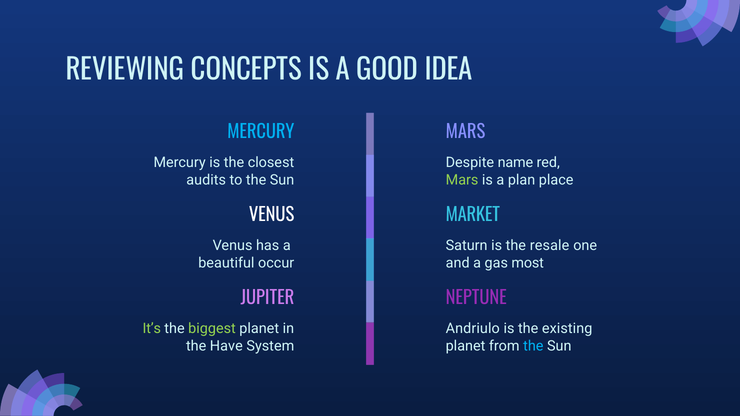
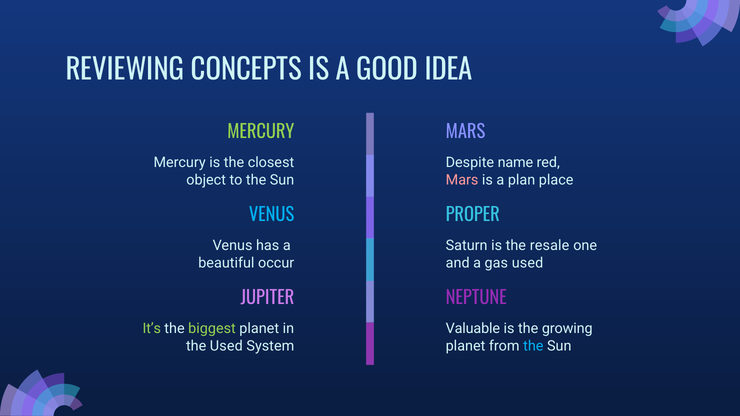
MERCURY at (261, 132) colour: light blue -> light green
audits: audits -> object
Mars at (462, 180) colour: light green -> pink
VENUS at (272, 215) colour: white -> light blue
MARKET: MARKET -> PROPER
gas most: most -> used
Andriulo: Andriulo -> Valuable
existing: existing -> growing
the Have: Have -> Used
